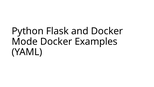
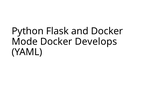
Examples: Examples -> Develops
